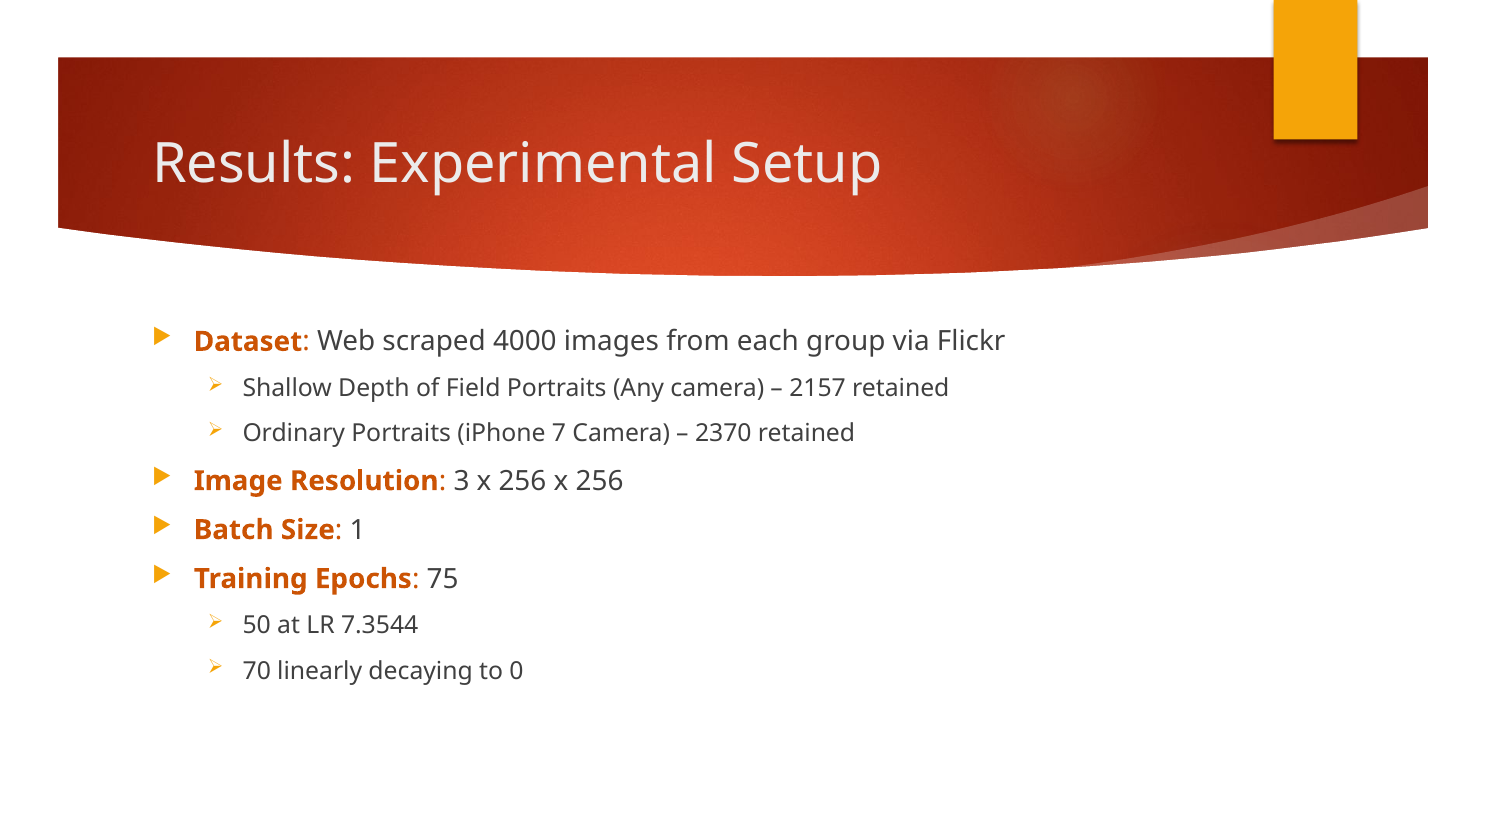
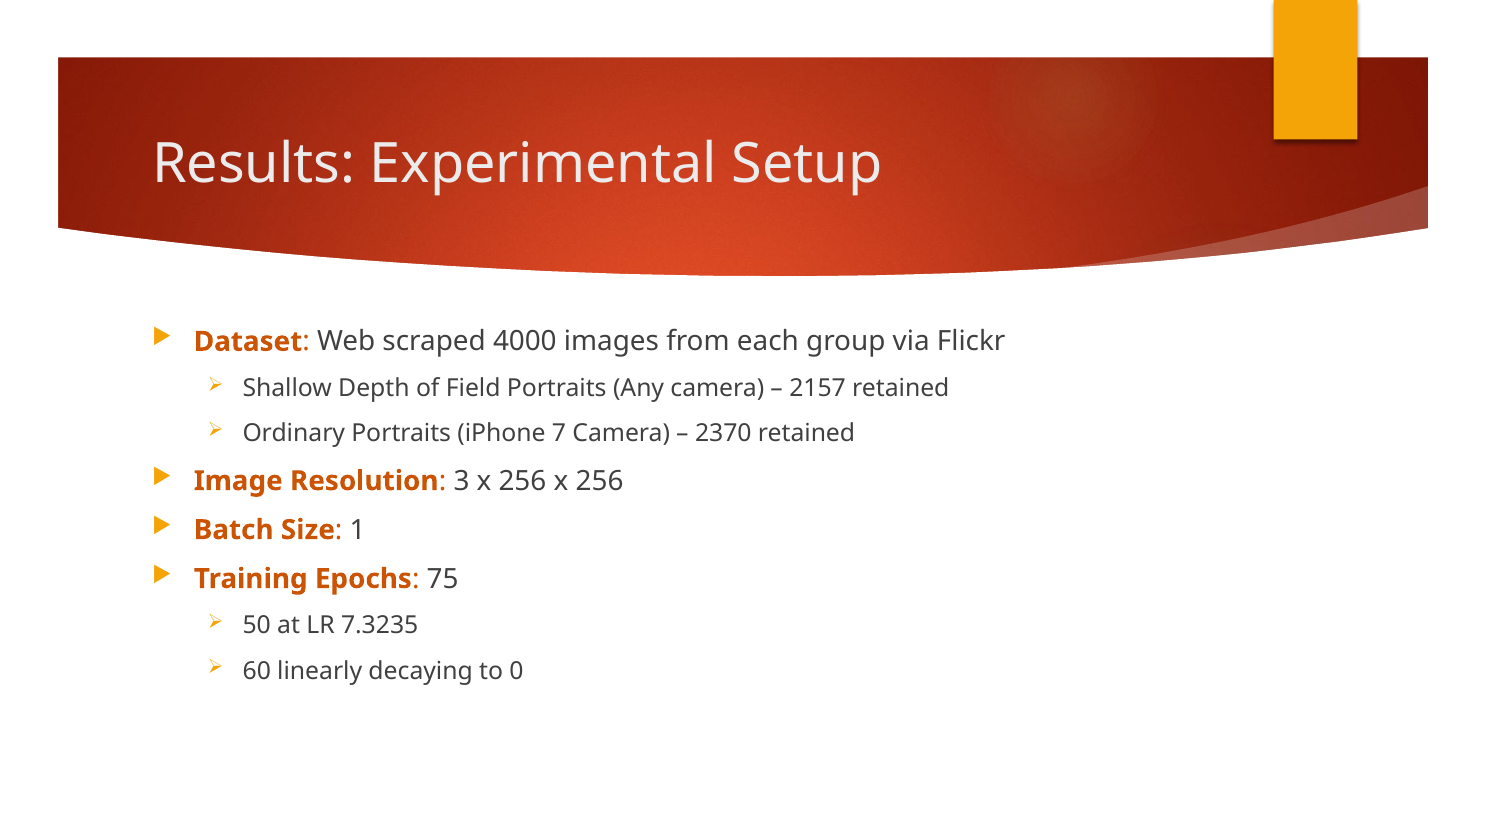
7.3544: 7.3544 -> 7.3235
70: 70 -> 60
